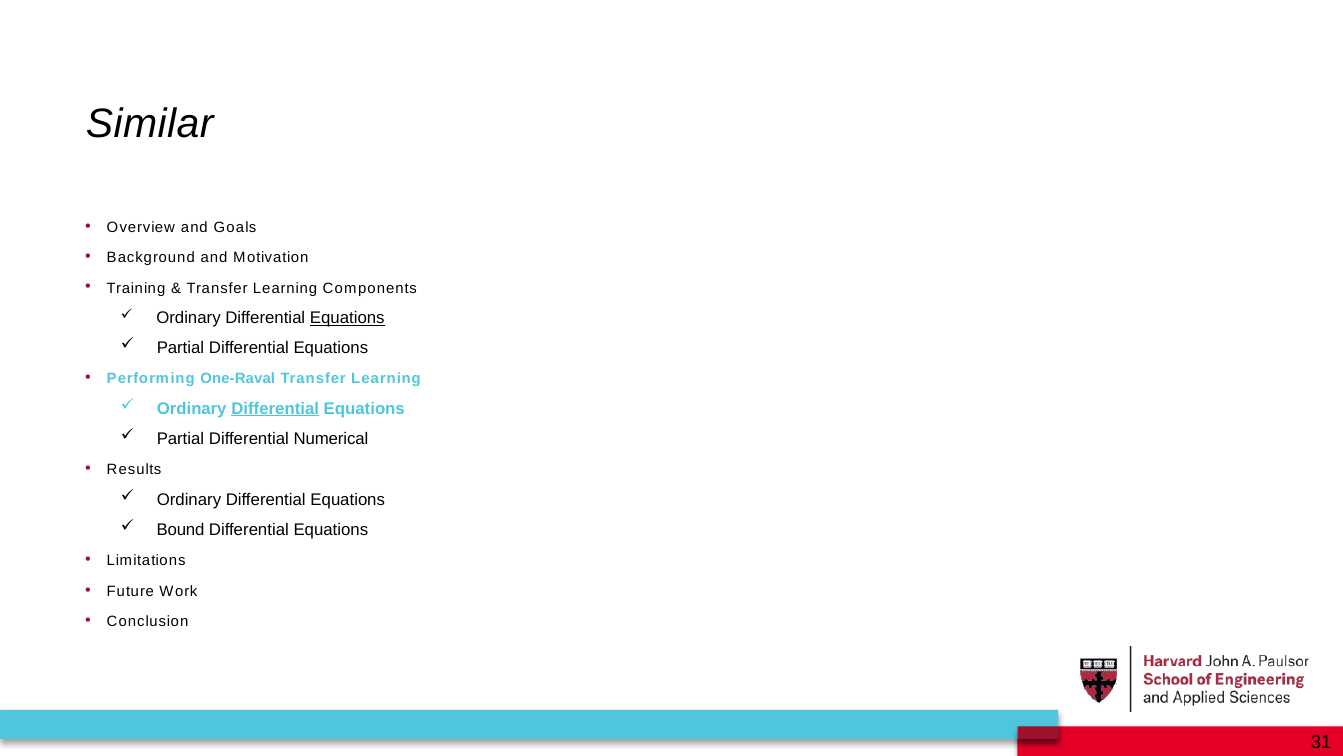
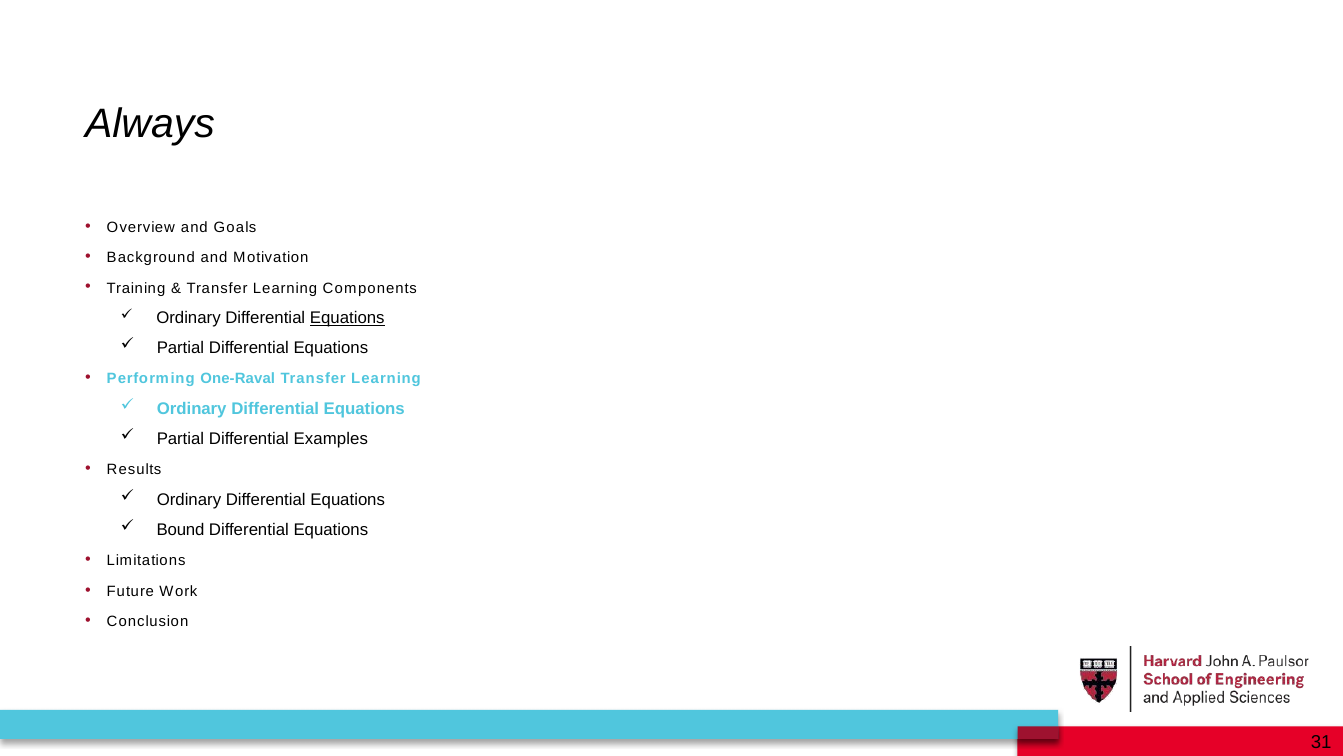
Similar: Similar -> Always
Differential at (275, 408) underline: present -> none
Numerical: Numerical -> Examples
